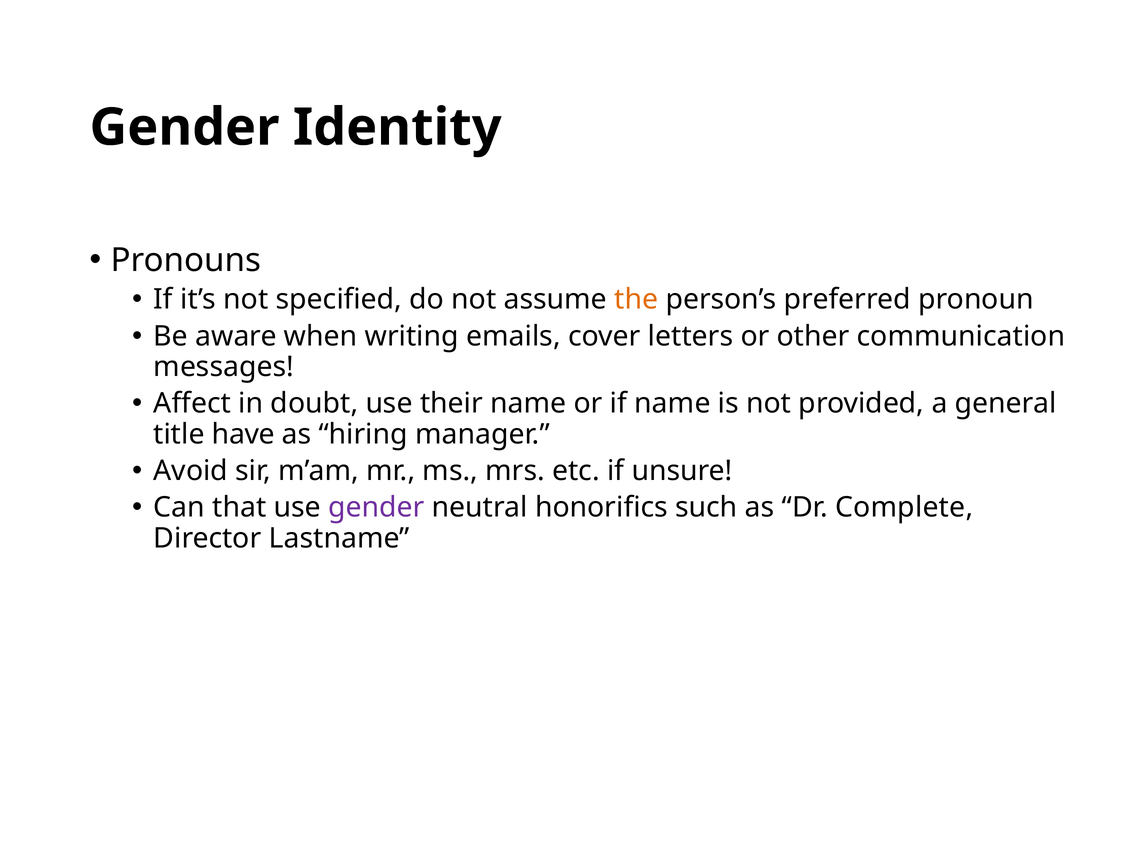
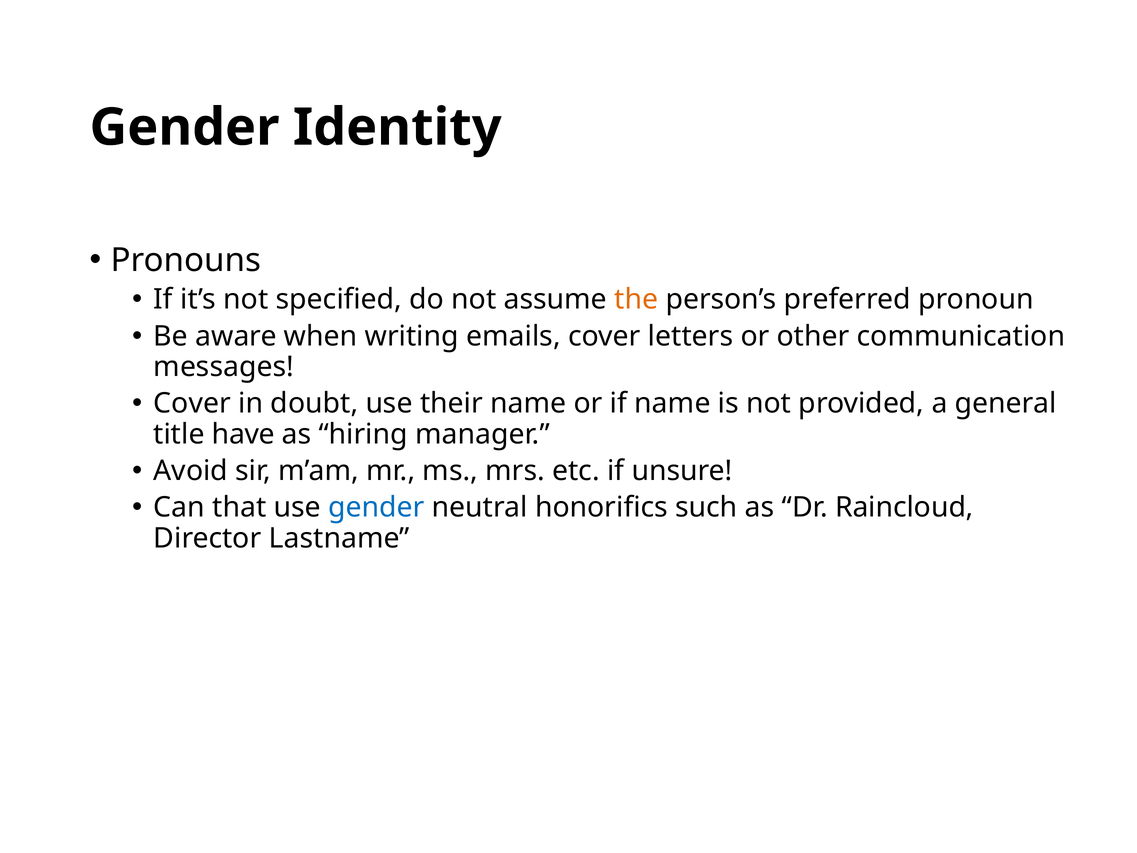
Affect at (192, 403): Affect -> Cover
gender at (376, 507) colour: purple -> blue
Complete: Complete -> Raincloud
